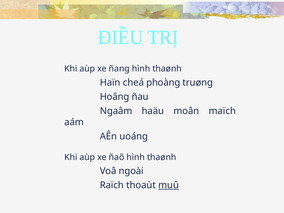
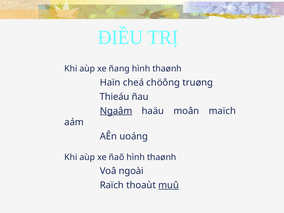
phoàng: phoàng -> chöông
Hoâng: Hoâng -> Thieáu
Ngaâm underline: none -> present
